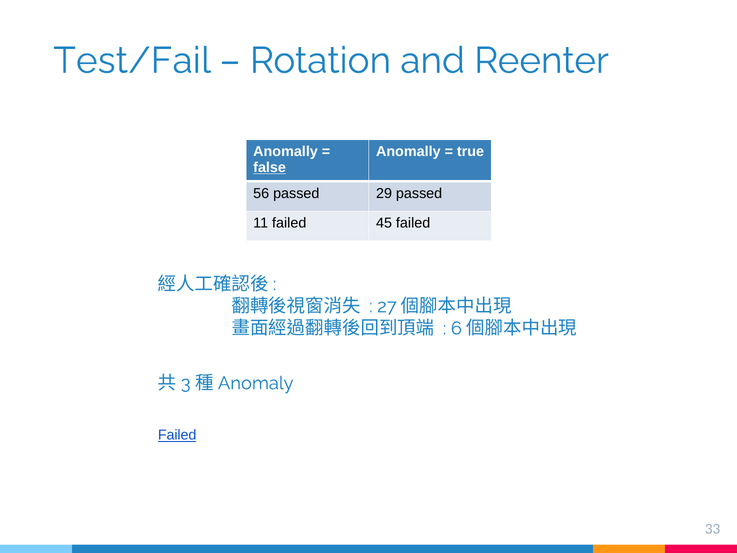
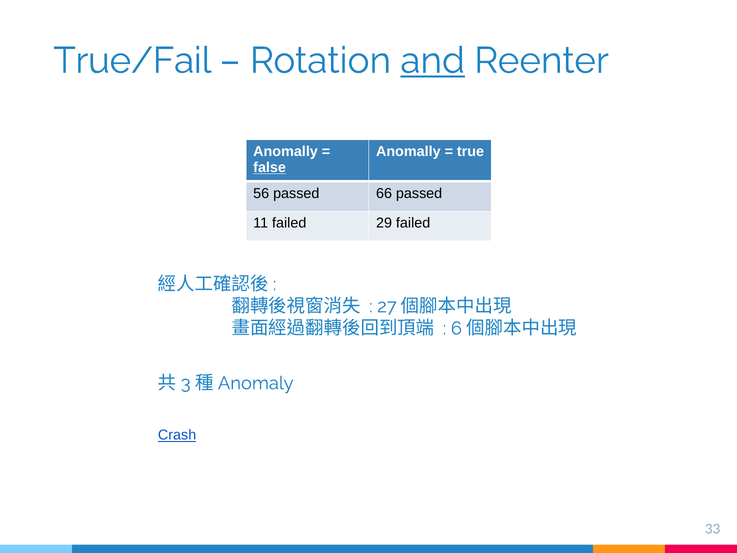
Test/Fail: Test/Fail -> True/Fail
and underline: none -> present
29: 29 -> 66
45: 45 -> 29
Failed at (177, 435): Failed -> Crash
